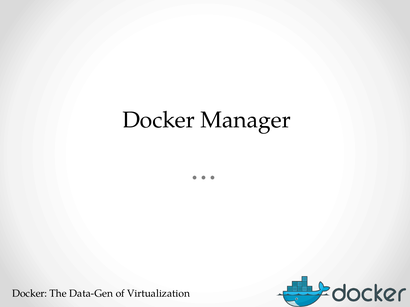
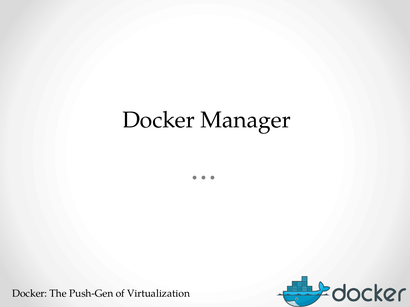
Data-Gen: Data-Gen -> Push-Gen
